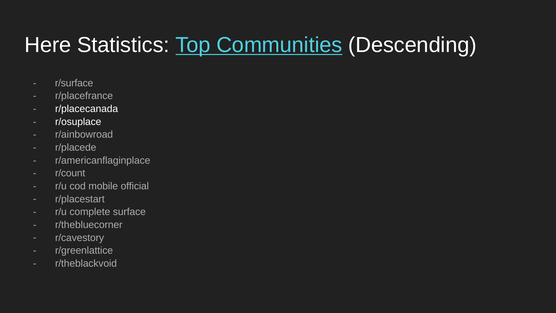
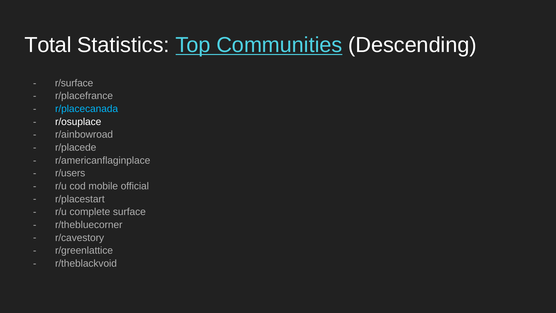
Here: Here -> Total
r/placecanada colour: white -> light blue
r/count: r/count -> r/users
